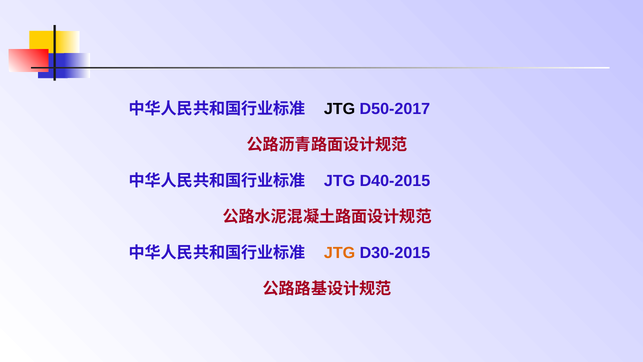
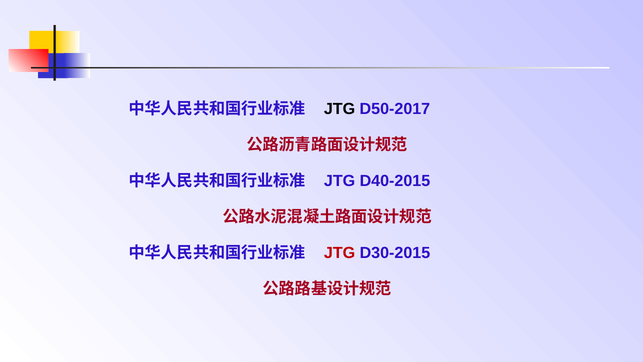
JTG at (340, 253) colour: orange -> red
